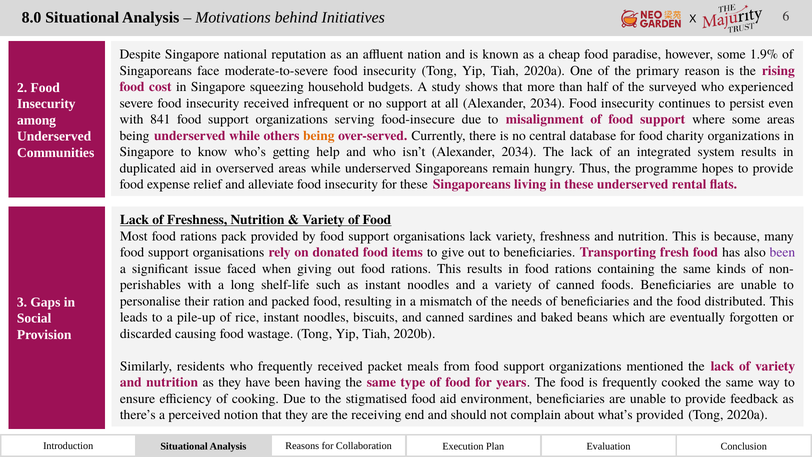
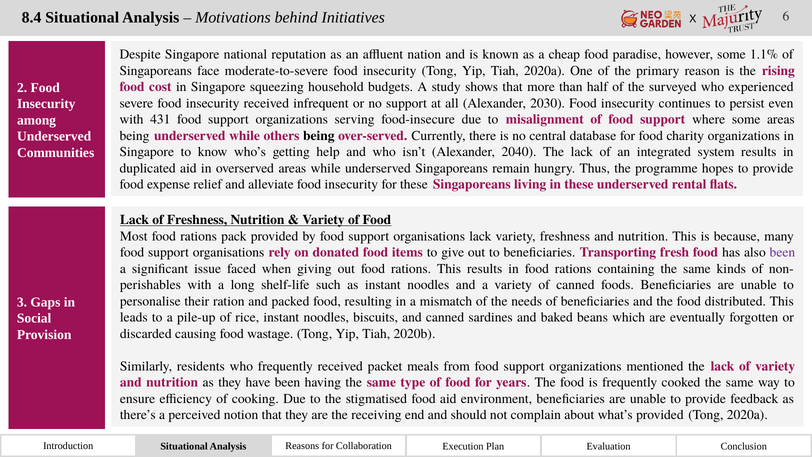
8.0: 8.0 -> 8.4
1.9%: 1.9% -> 1.1%
all Alexander 2034: 2034 -> 2030
841: 841 -> 431
being at (319, 136) colour: orange -> black
isn’t Alexander 2034: 2034 -> 2040
